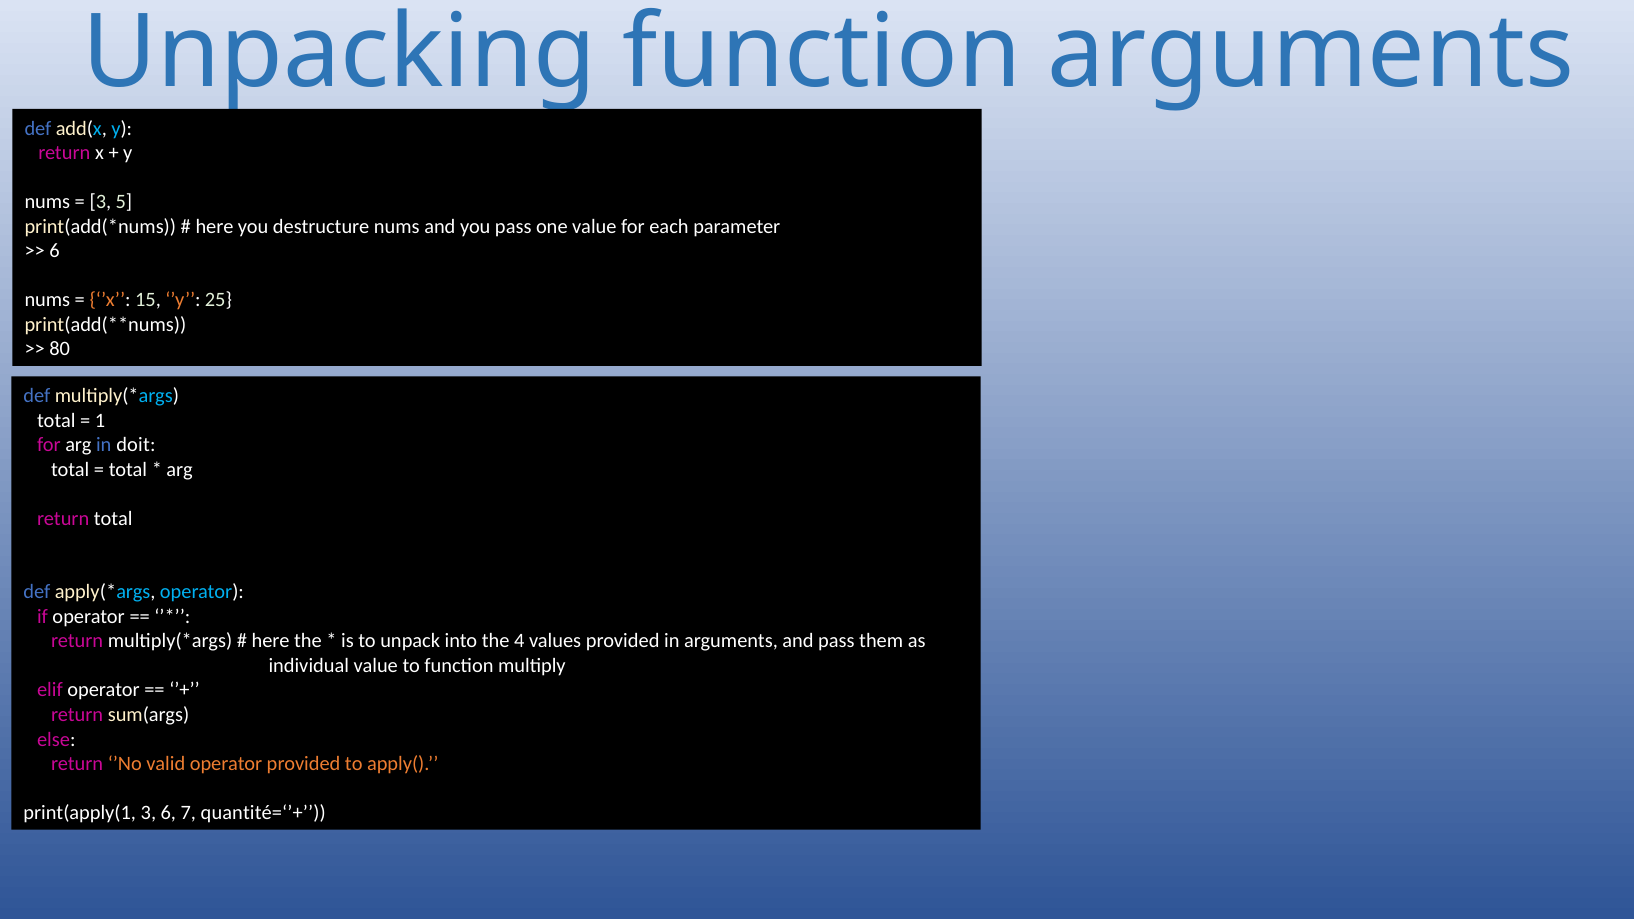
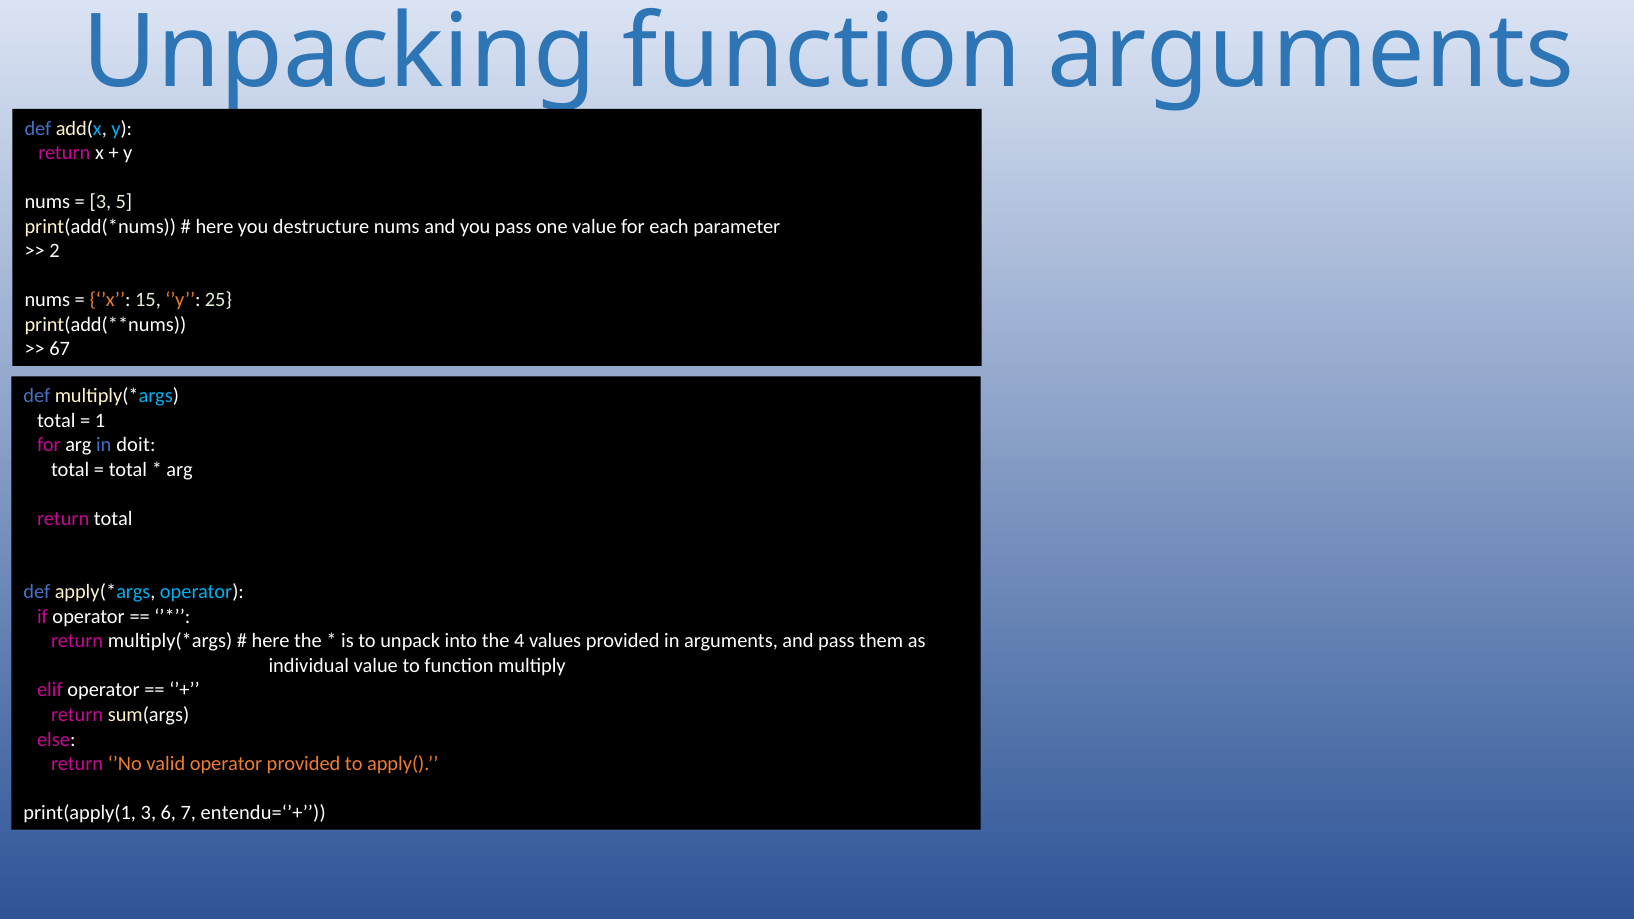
6 at (55, 251): 6 -> 2
80: 80 -> 67
quantité=‘’+: quantité=‘’+ -> entendu=‘’+
